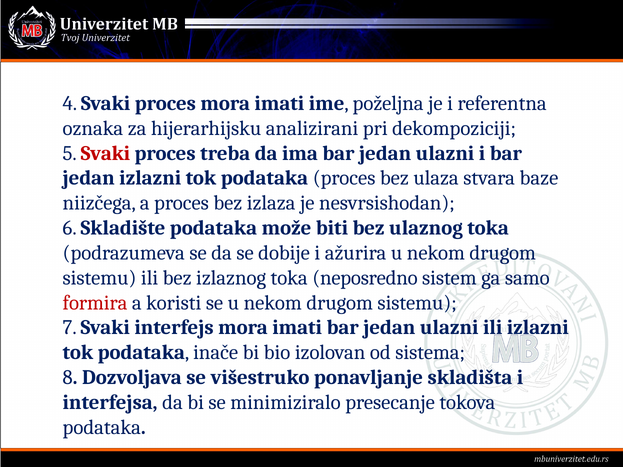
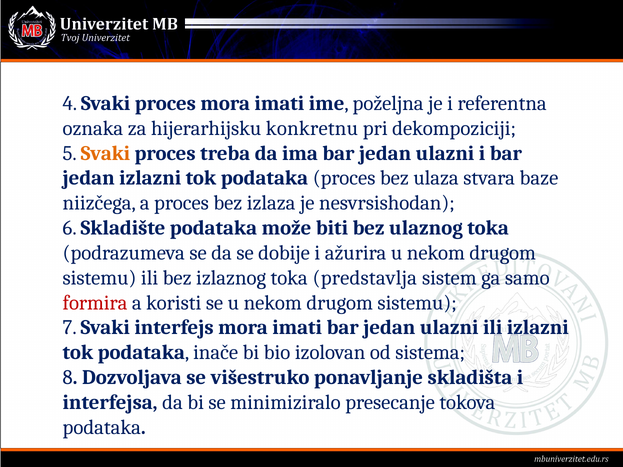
analizirani: analizirani -> konkretnu
Svaki at (105, 153) colour: red -> orange
neposredno: neposredno -> predstavlja
